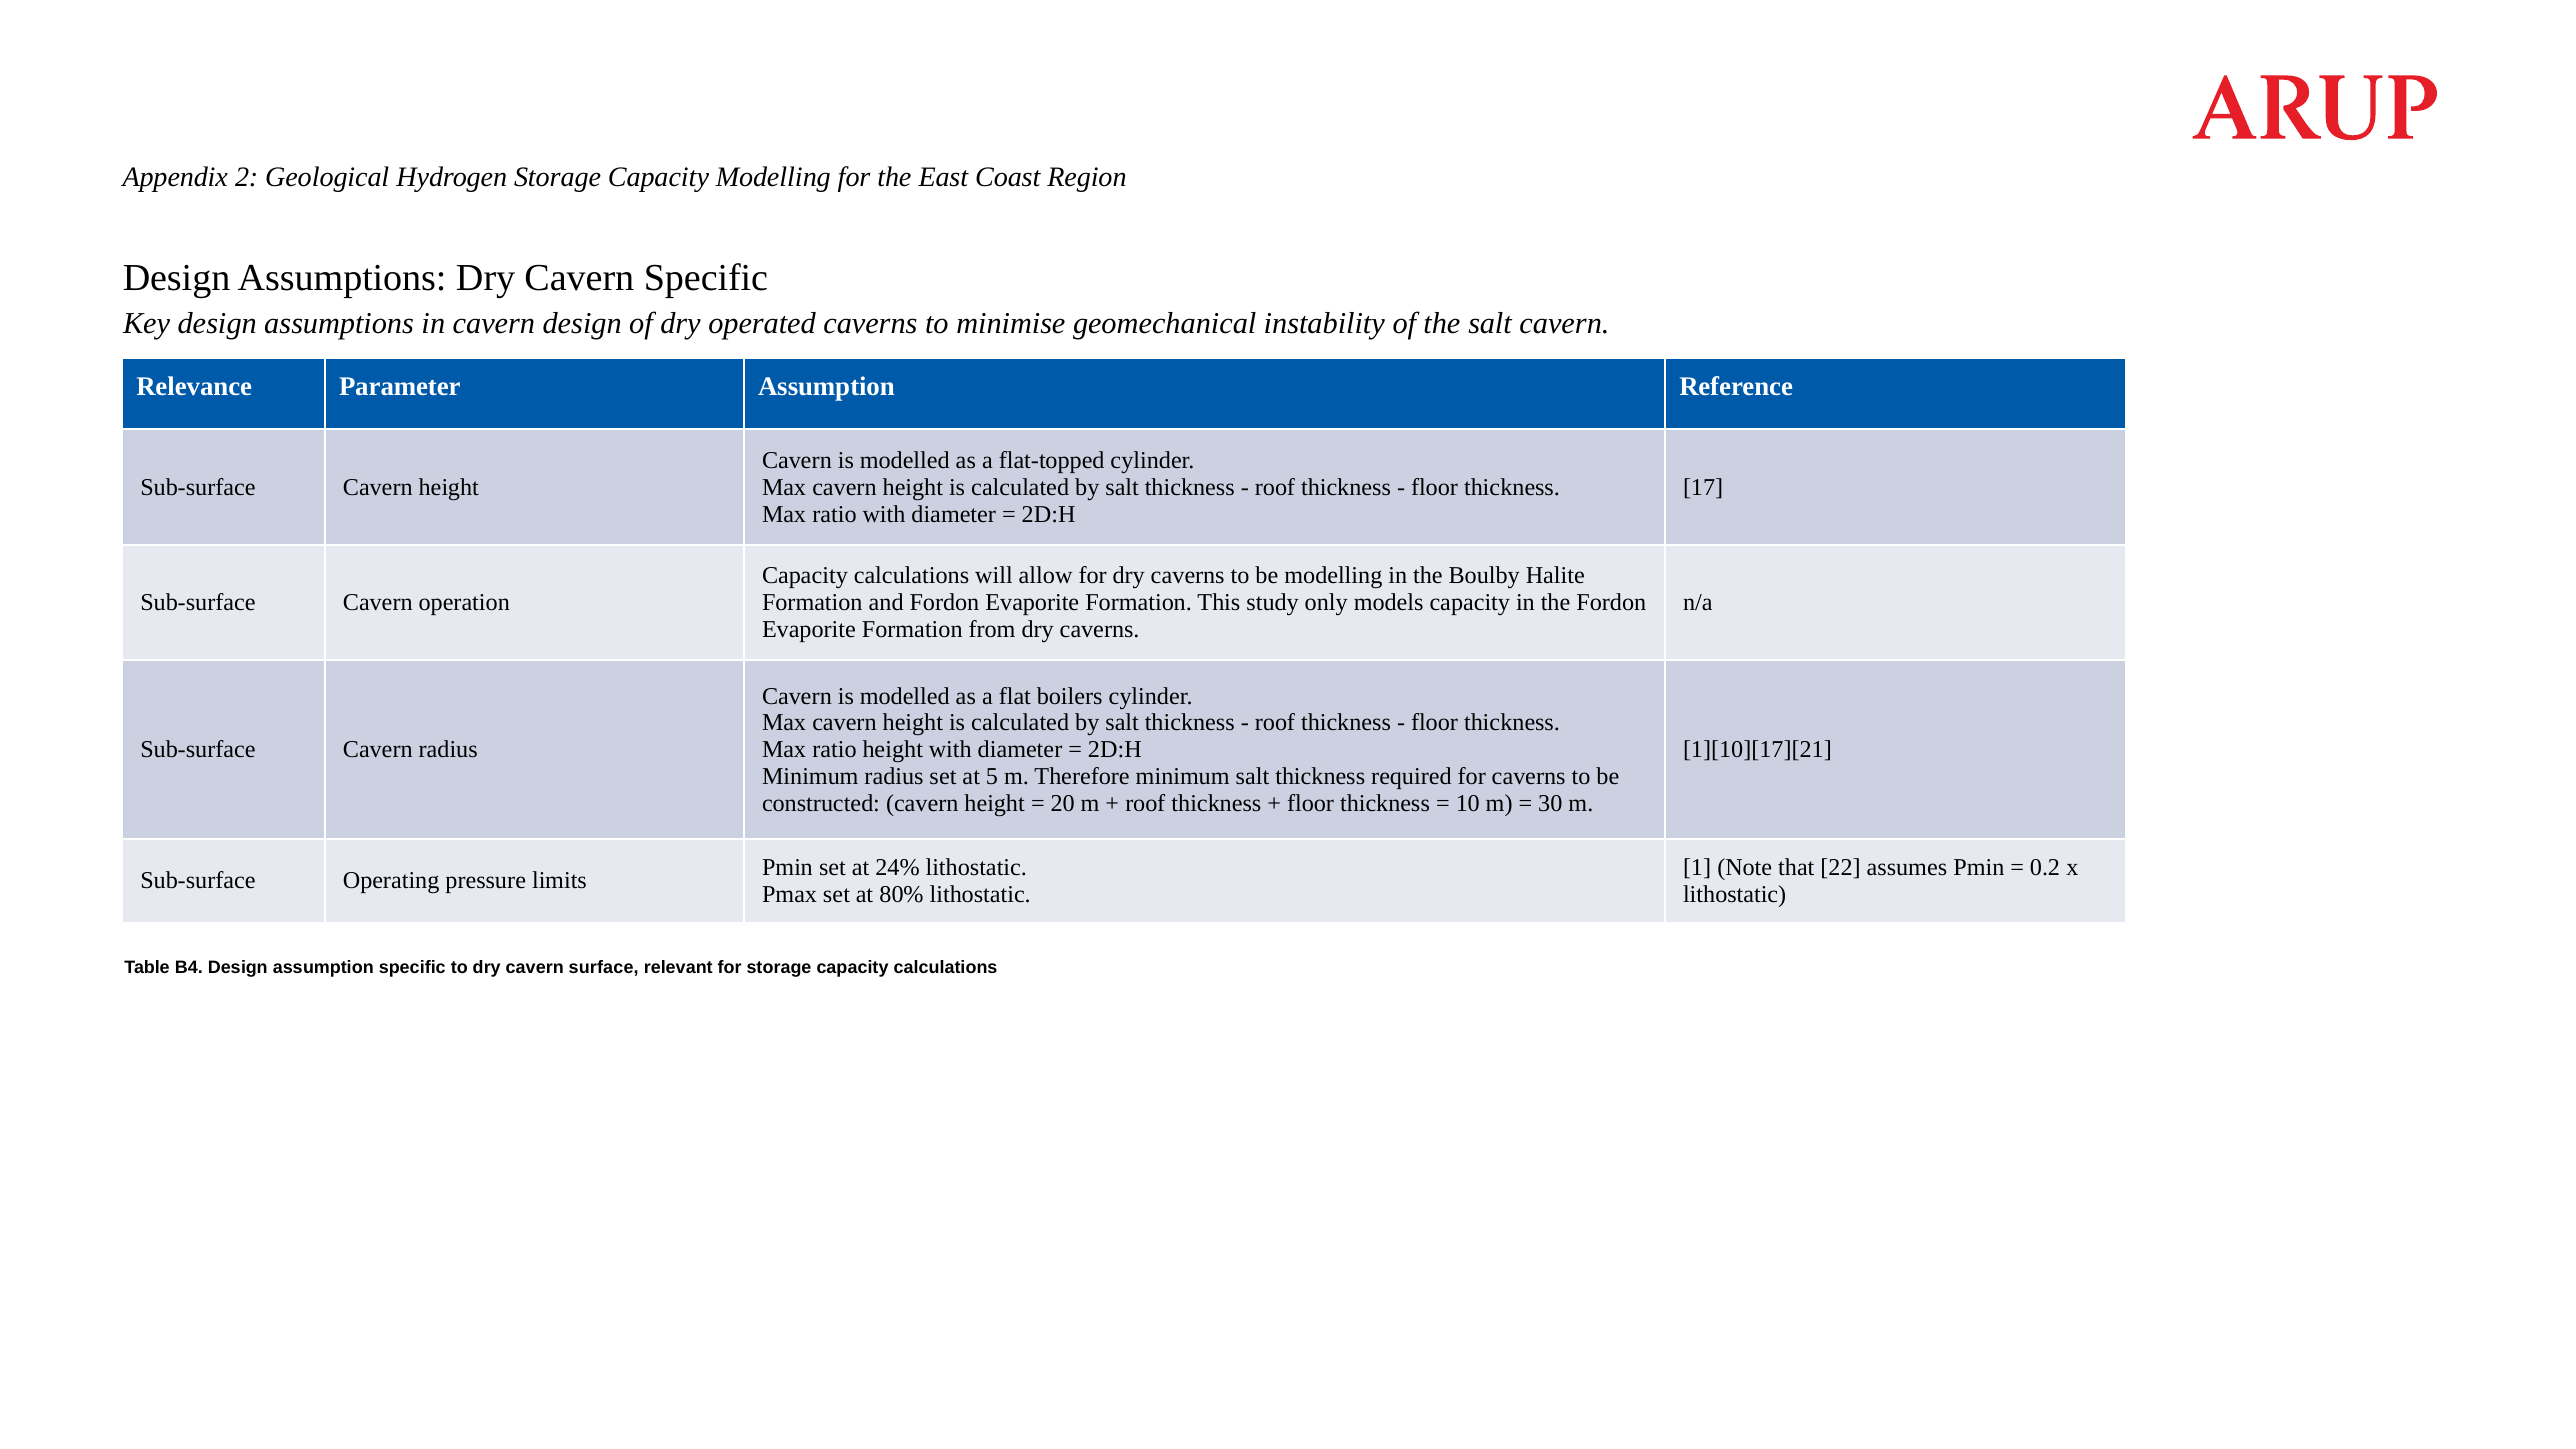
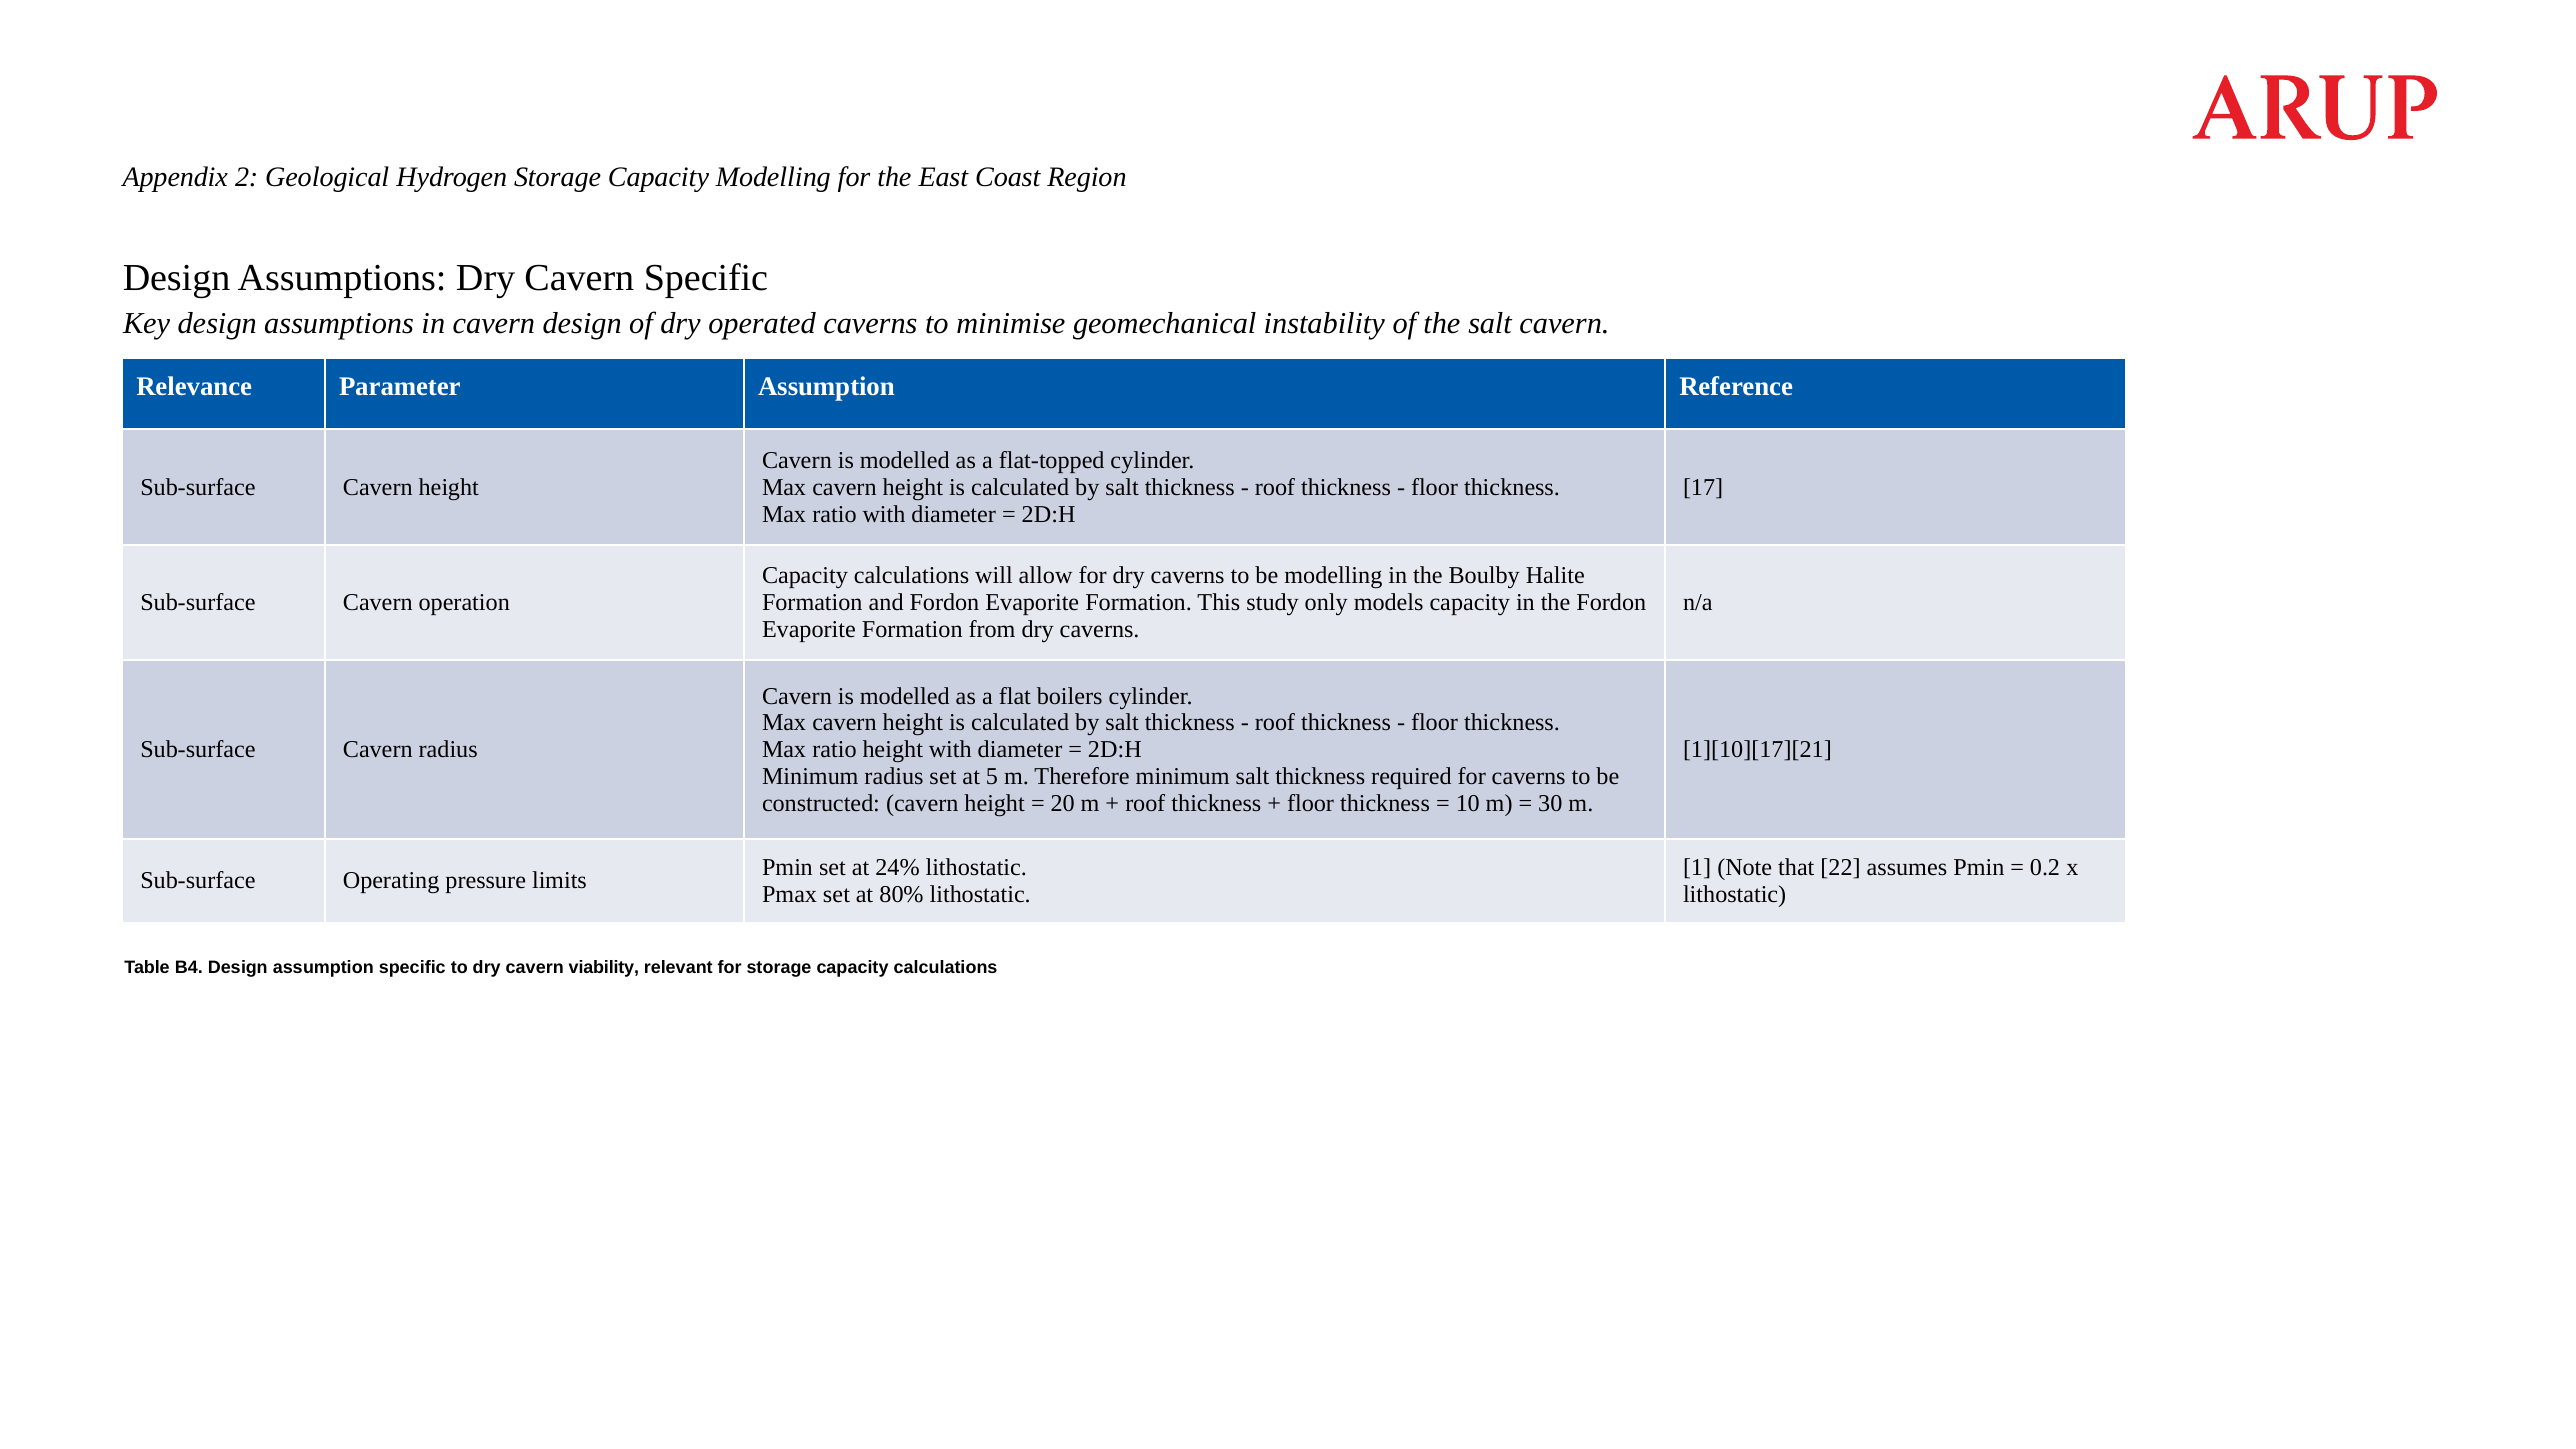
surface: surface -> viability
